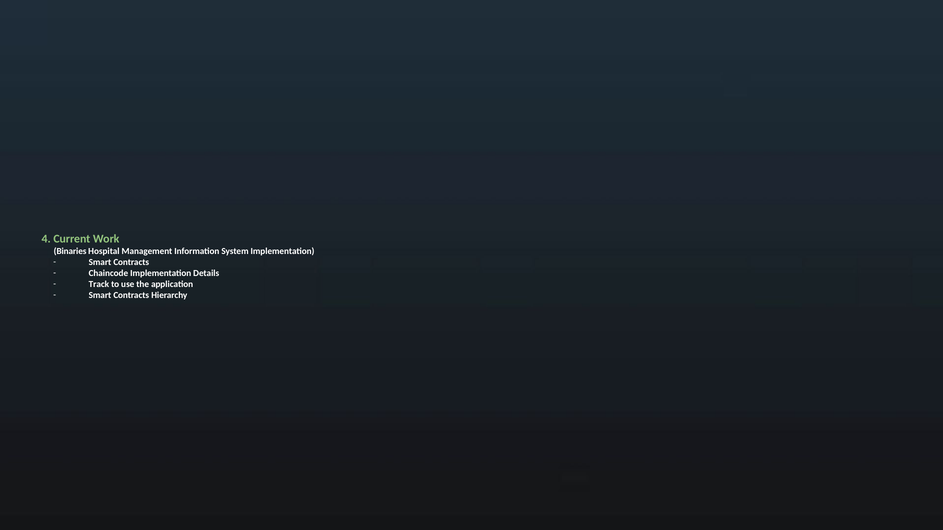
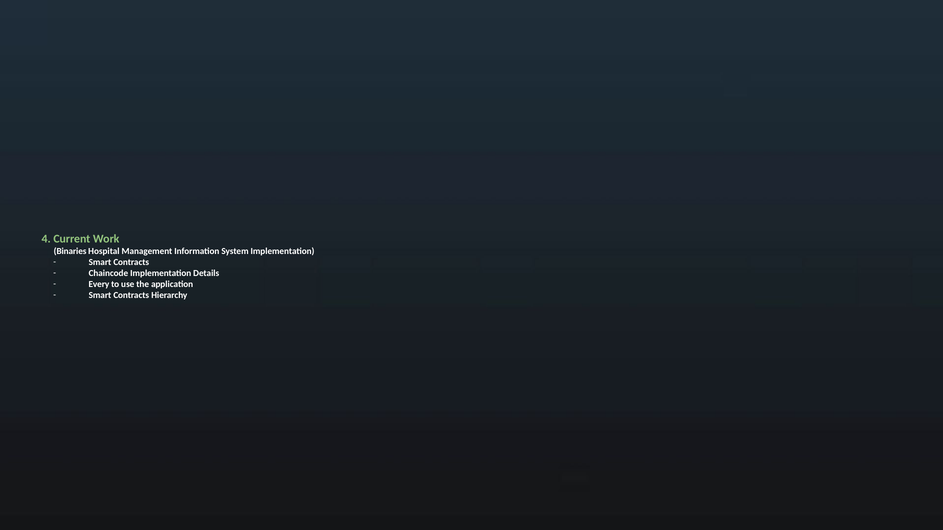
Track: Track -> Every
